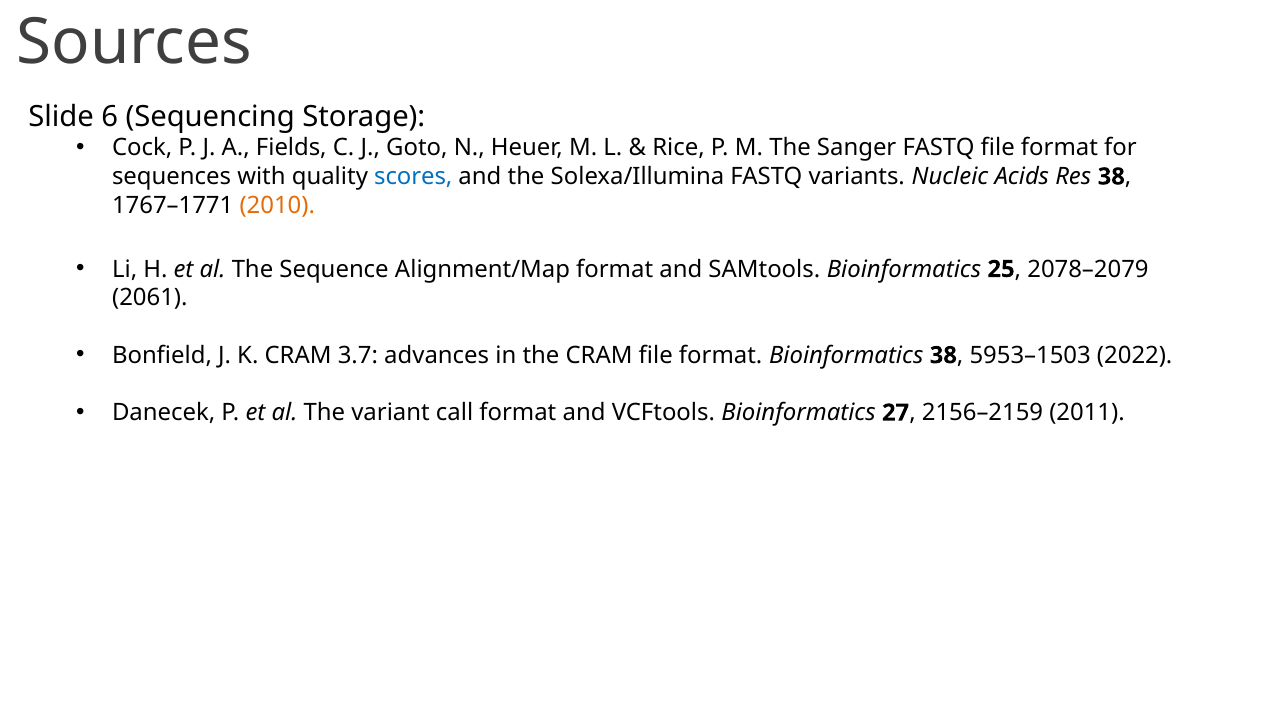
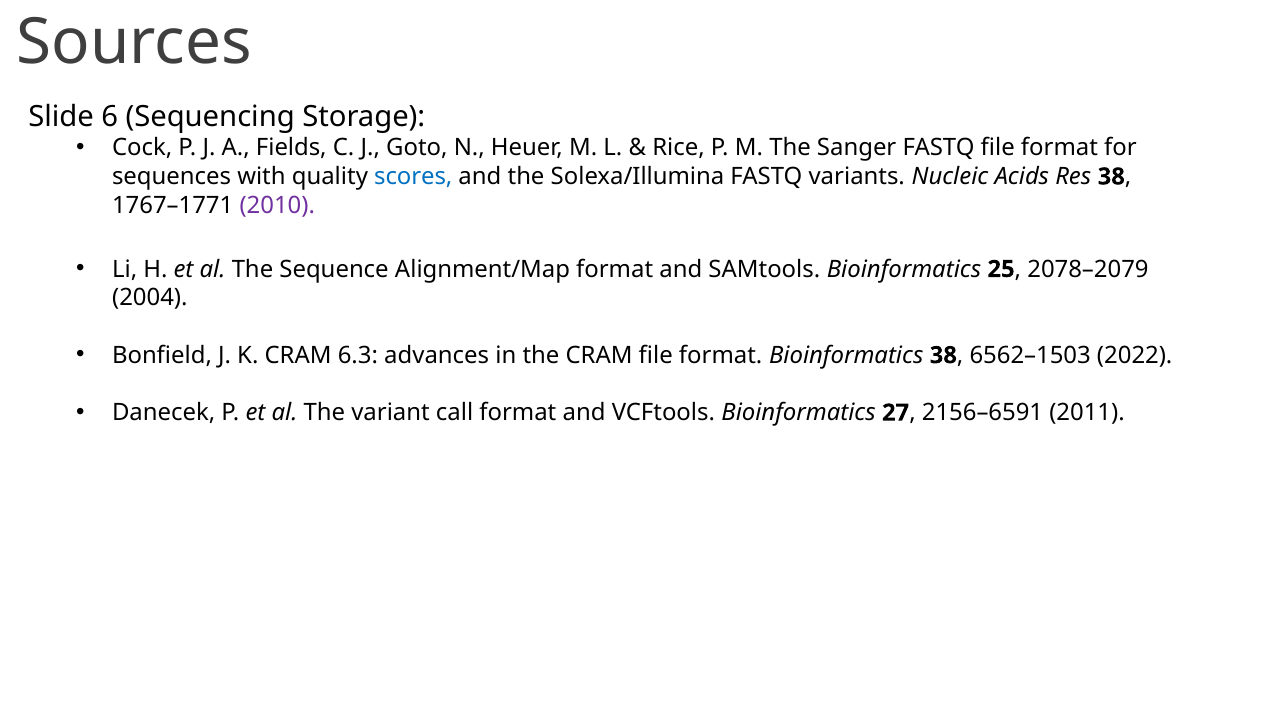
2010 colour: orange -> purple
2061: 2061 -> 2004
3.7: 3.7 -> 6.3
5953–1503: 5953–1503 -> 6562–1503
2156–2159: 2156–2159 -> 2156–6591
